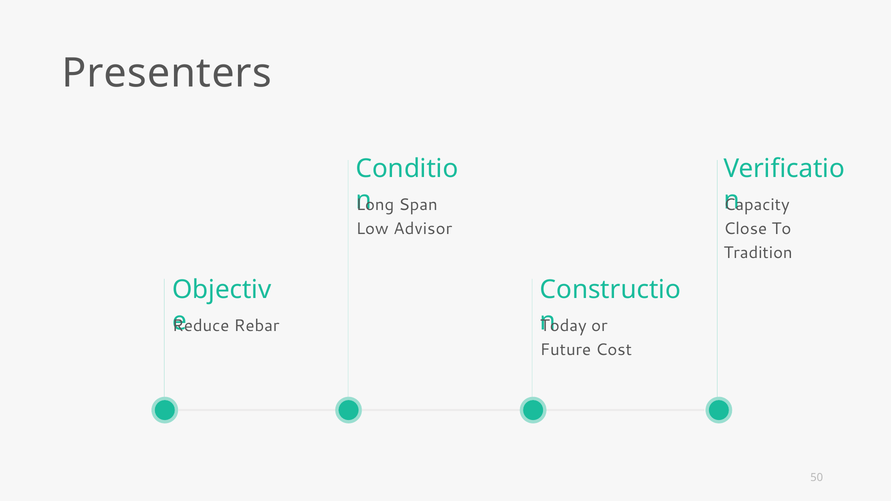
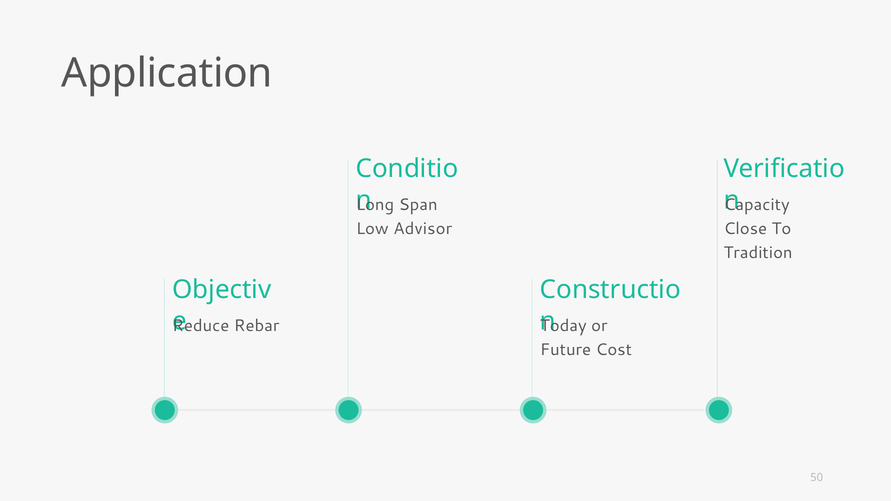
Presenters: Presenters -> Application
